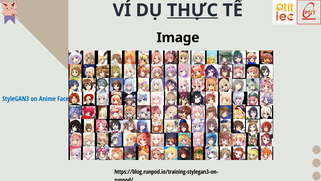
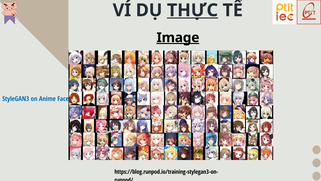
Image underline: none -> present
